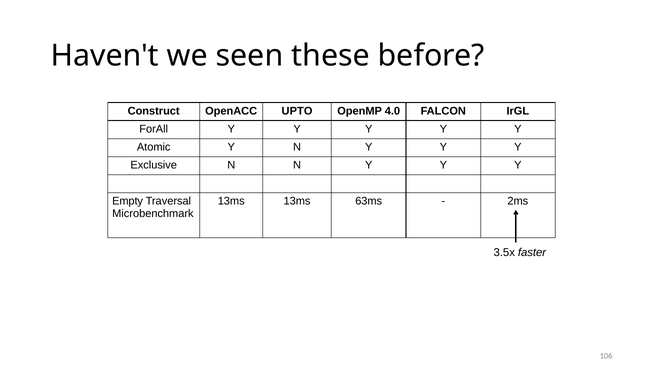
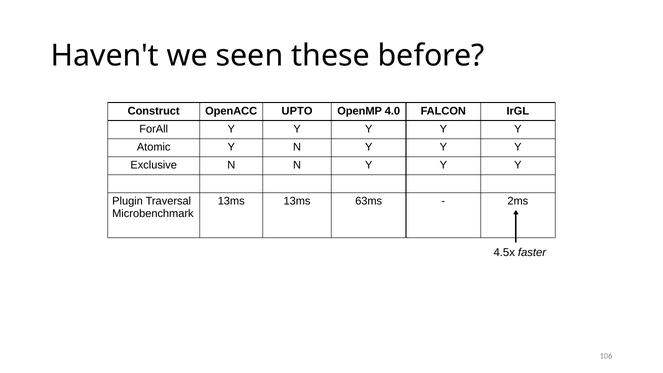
Empty: Empty -> Plugin
3.5x: 3.5x -> 4.5x
